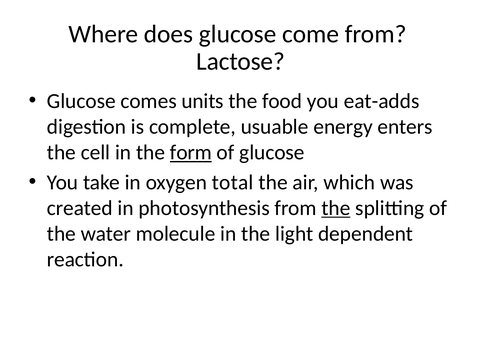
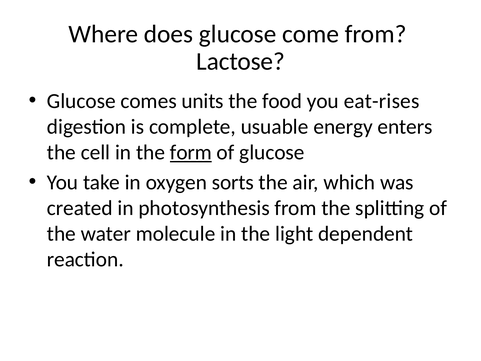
eat-adds: eat-adds -> eat-rises
total: total -> sorts
the at (336, 208) underline: present -> none
